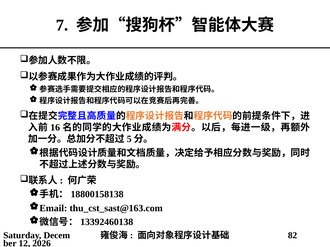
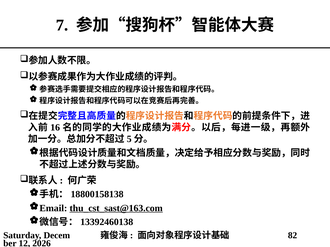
thu_cst_sast@163.com underline: none -> present
